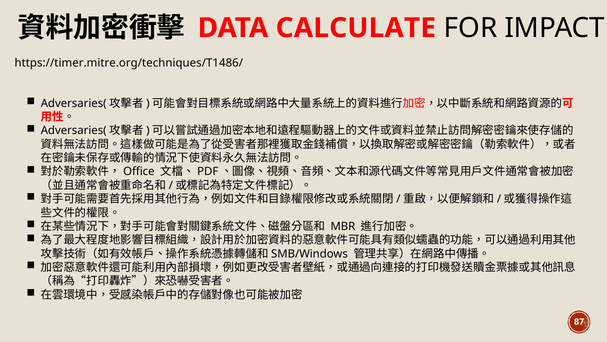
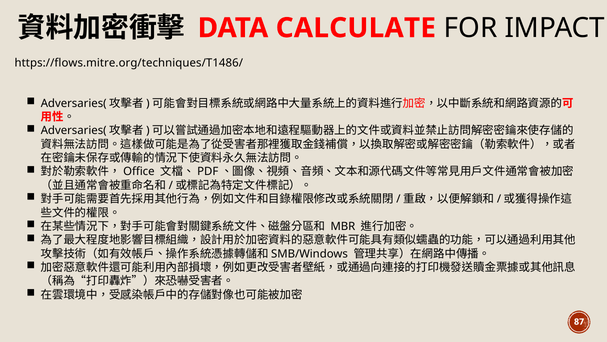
https://timer.mitre.org/techniques/T1486/: https://timer.mitre.org/techniques/T1486/ -> https://flows.mitre.org/techniques/T1486/
